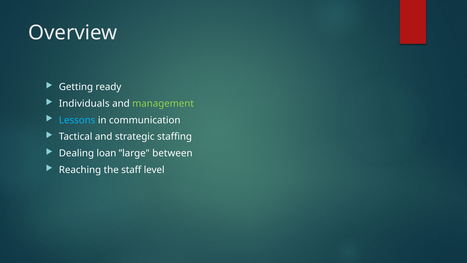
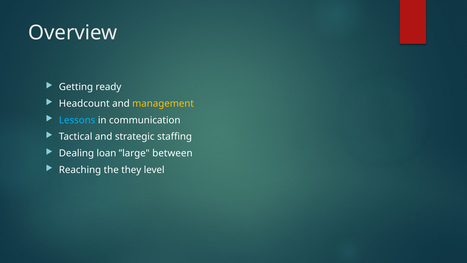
Individuals: Individuals -> Headcount
management colour: light green -> yellow
staff: staff -> they
